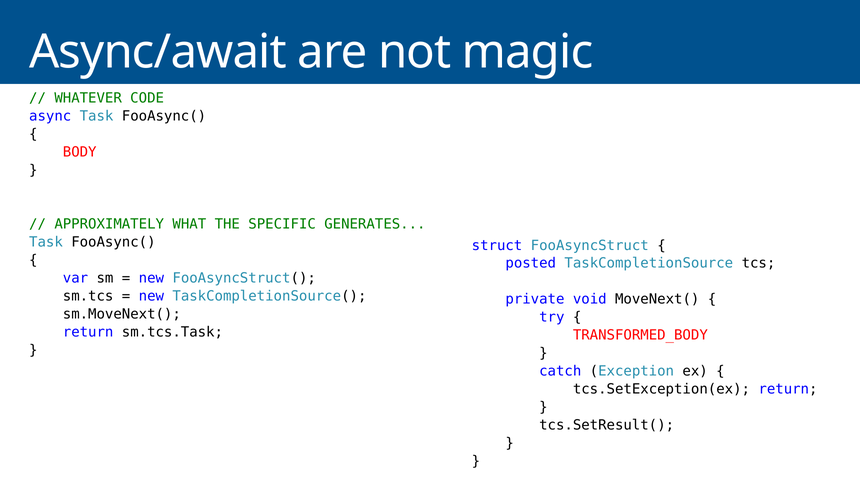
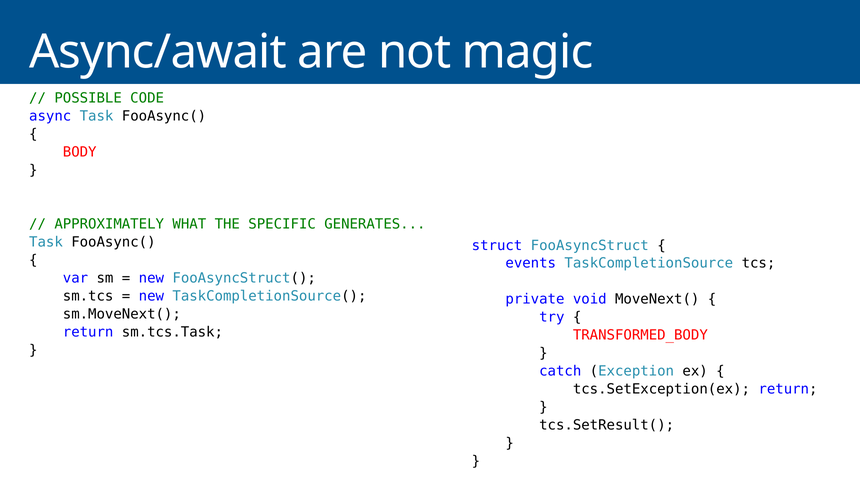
WHATEVER: WHATEVER -> POSSIBLE
posted: posted -> events
